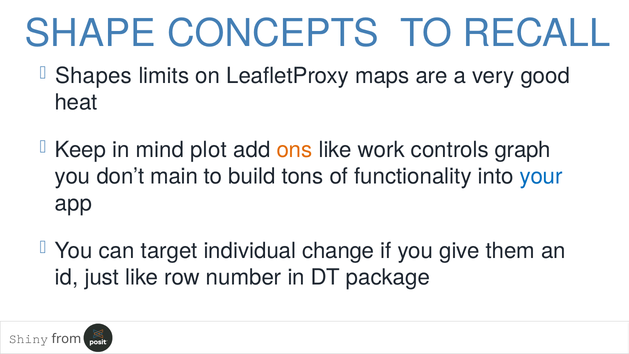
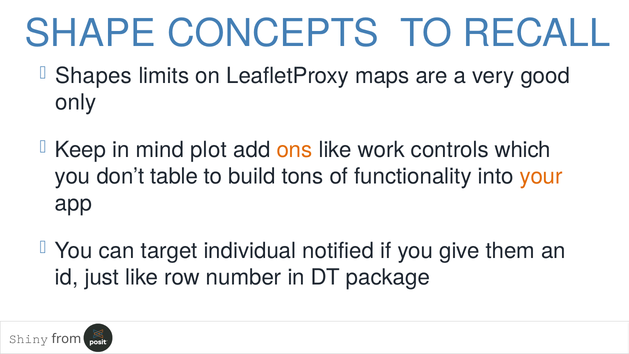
heat: heat -> only
graph: graph -> which
main: main -> table
your colour: blue -> orange
change: change -> notified
